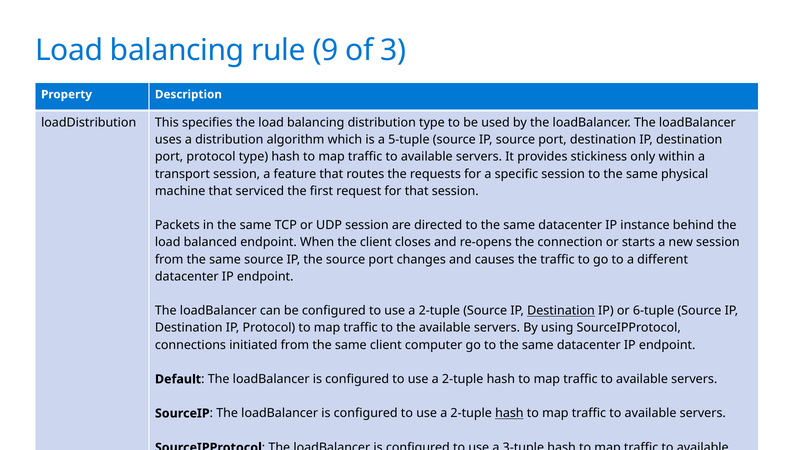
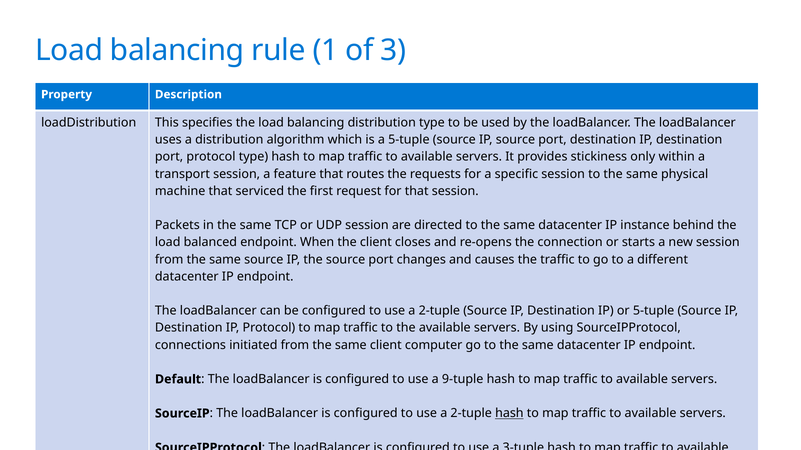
9: 9 -> 1
Destination at (561, 311) underline: present -> none
or 6-tuple: 6-tuple -> 5-tuple
2-tuple at (463, 380): 2-tuple -> 9-tuple
